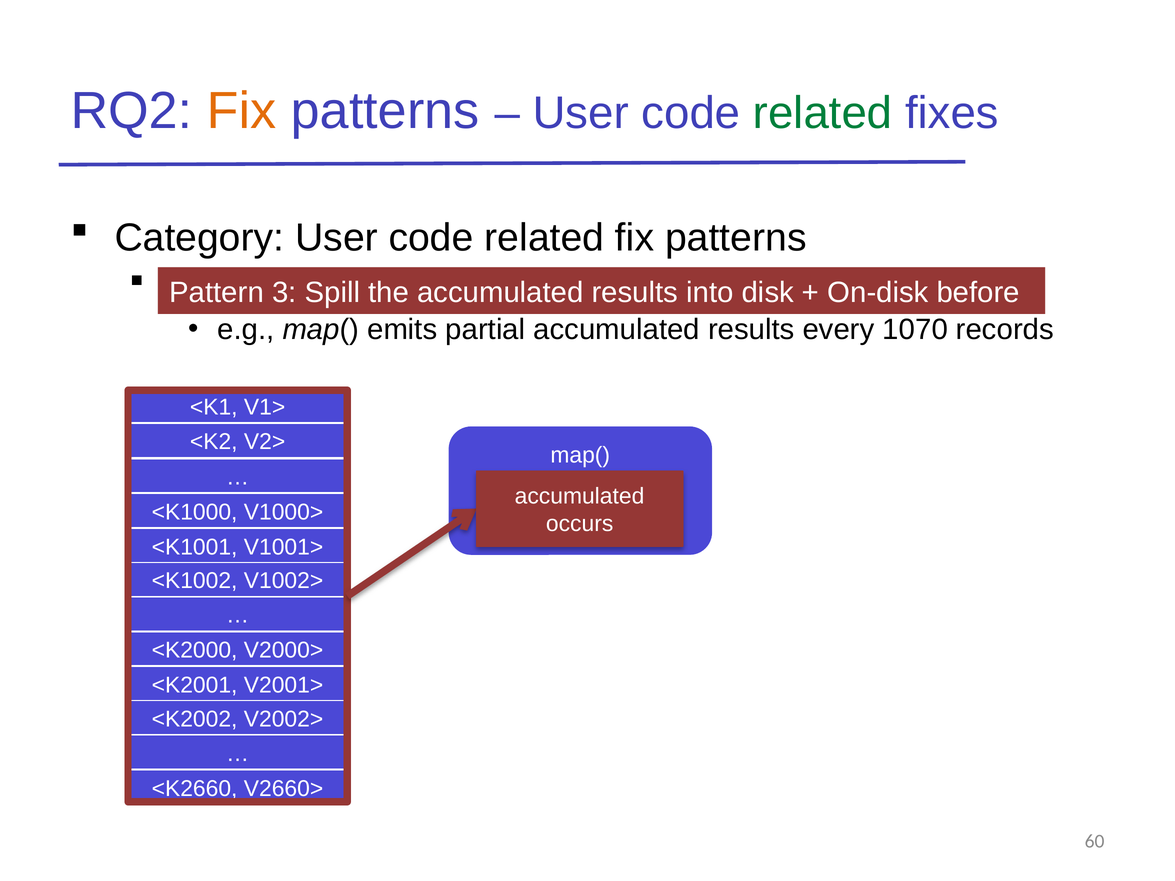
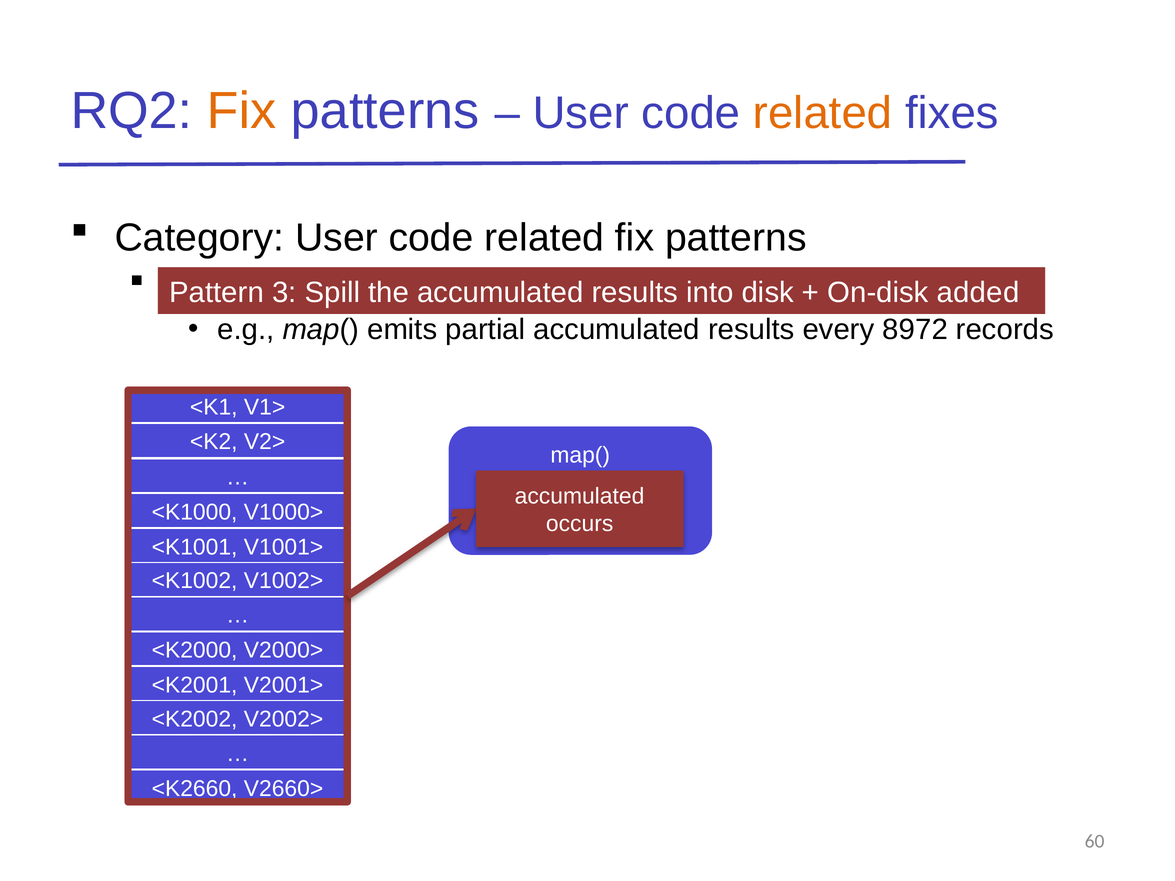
related at (823, 113) colour: green -> orange
before: before -> added
1070: 1070 -> 8972
